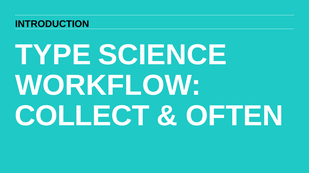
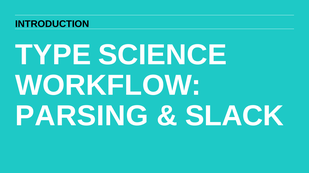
COLLECT: COLLECT -> PARSING
OFTEN: OFTEN -> SLACK
